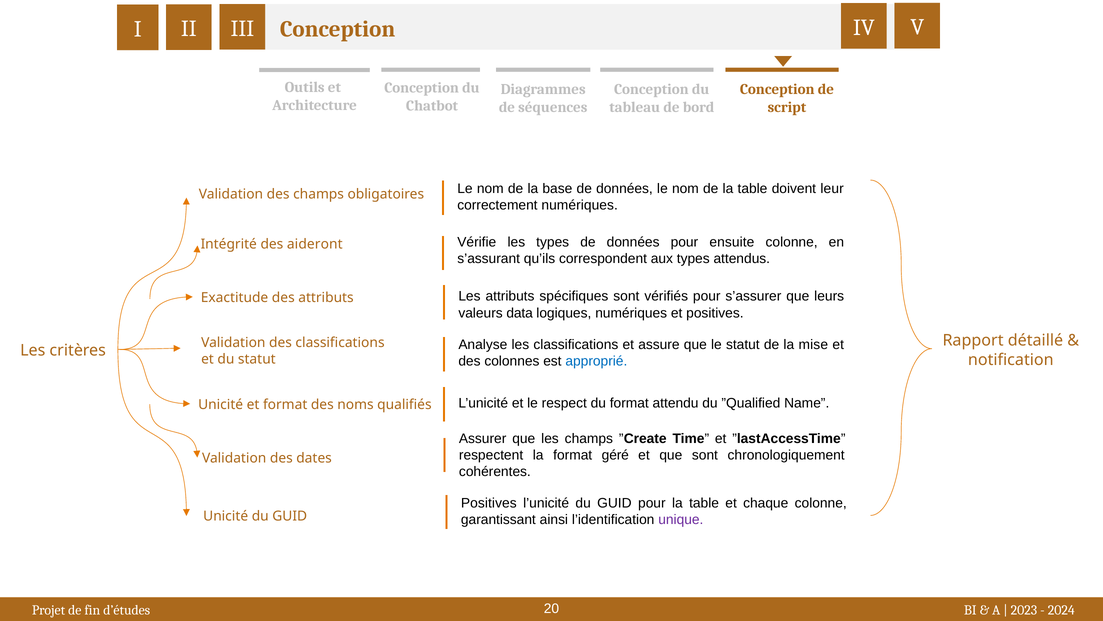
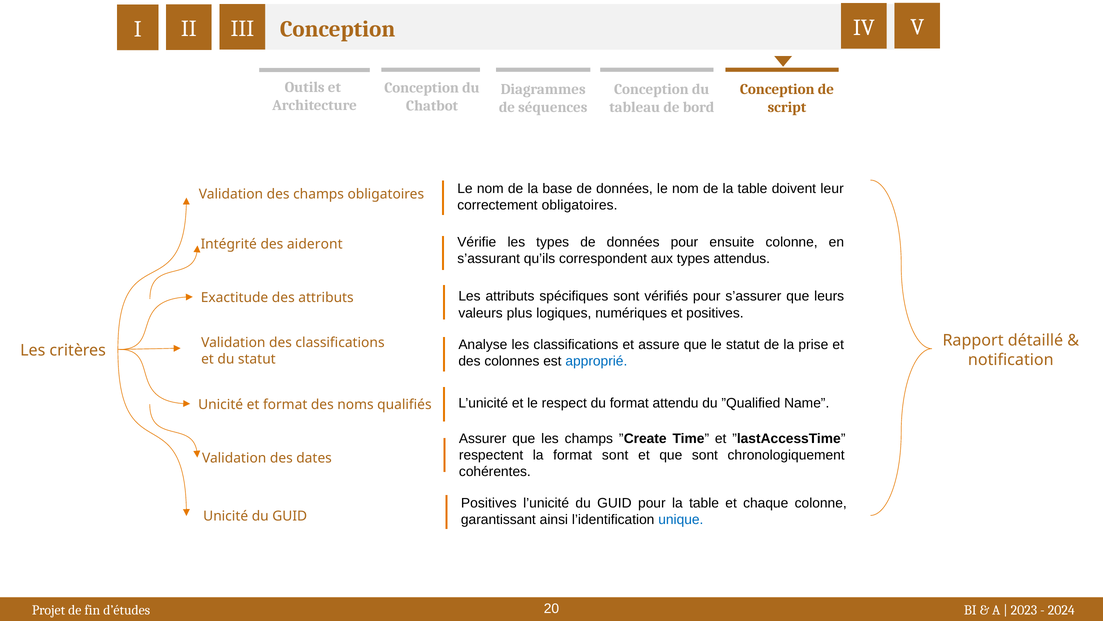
correctement numériques: numériques -> obligatoires
data: data -> plus
mise: mise -> prise
format géré: géré -> sont
unique colour: purple -> blue
